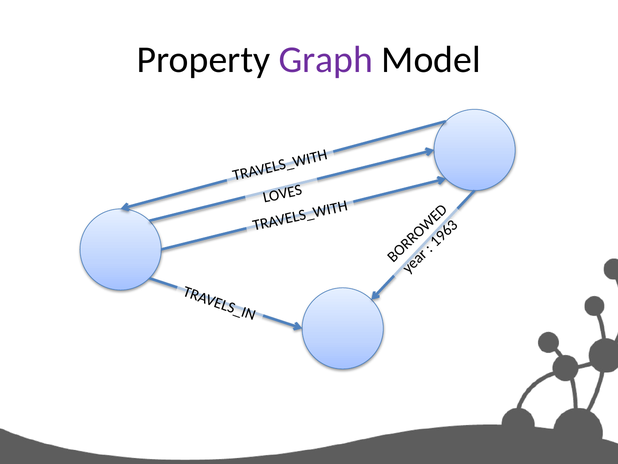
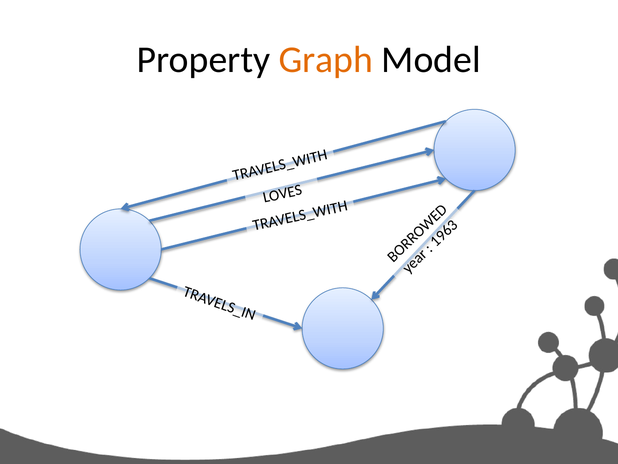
Graph colour: purple -> orange
